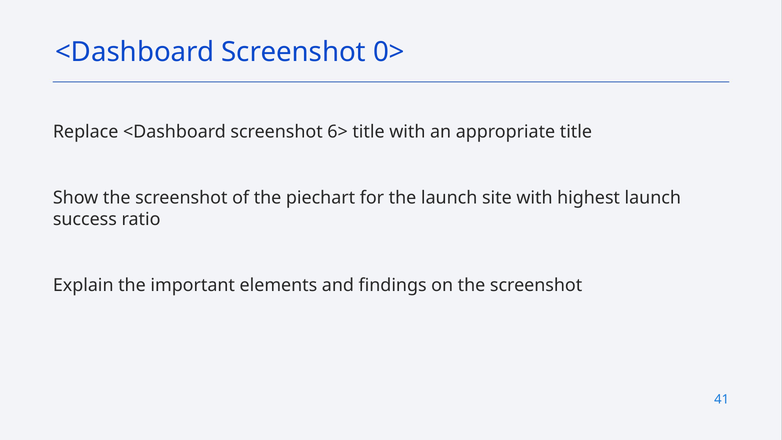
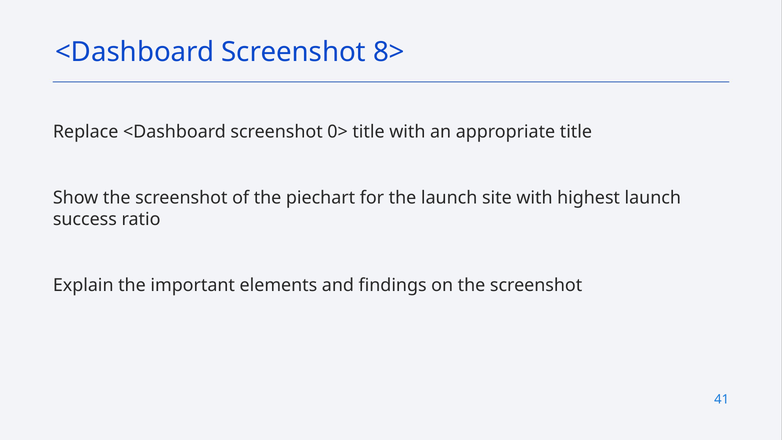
0>: 0> -> 8>
6>: 6> -> 0>
